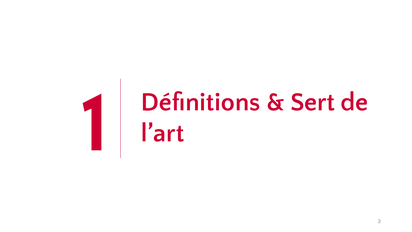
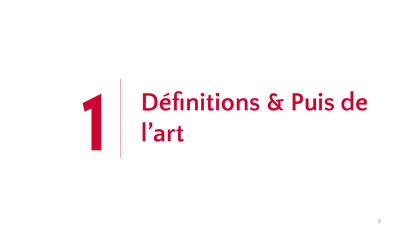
Sert: Sert -> Puis
